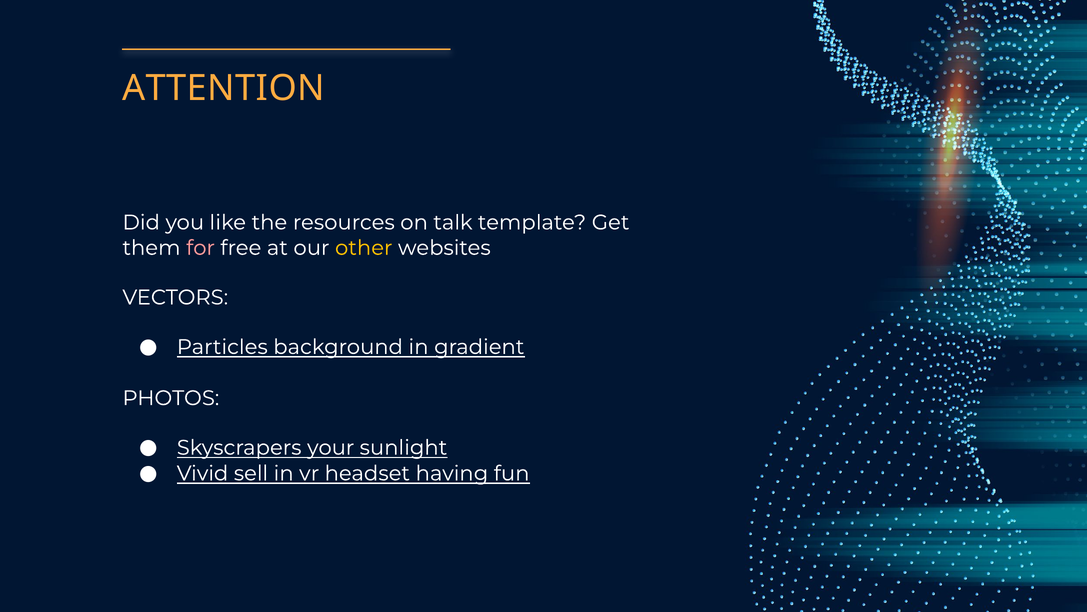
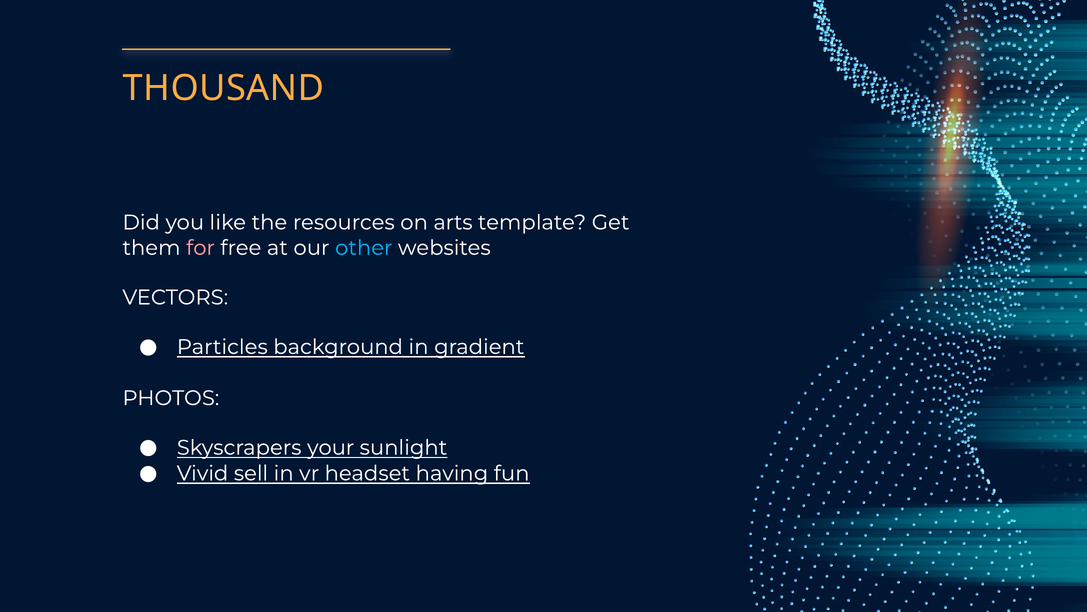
ATTENTION: ATTENTION -> THOUSAND
talk: talk -> arts
other colour: yellow -> light blue
